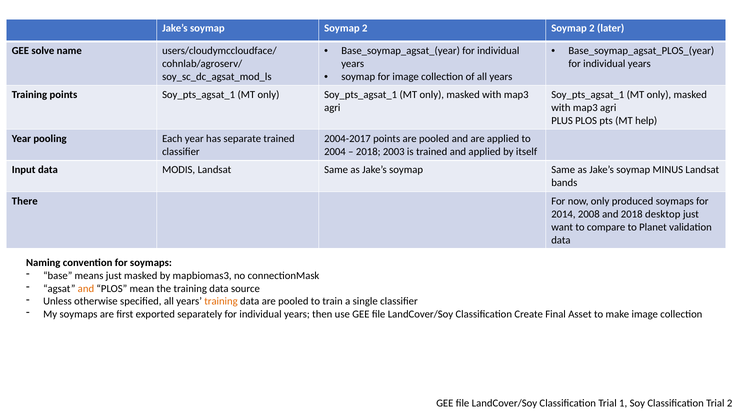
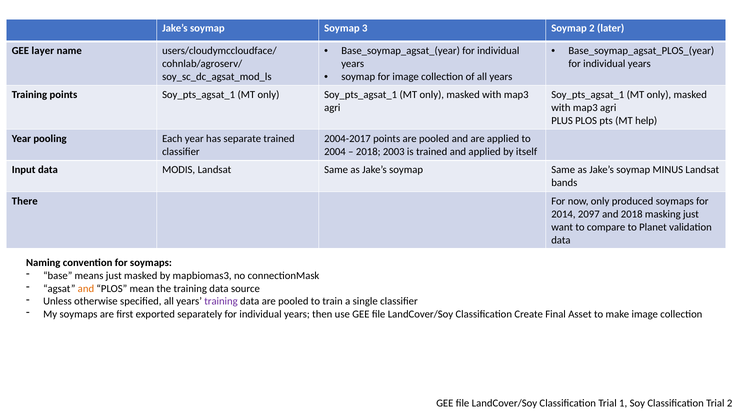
soymap Soymap 2: 2 -> 3
solve: solve -> layer
2008: 2008 -> 2097
desktop: desktop -> masking
training at (221, 301) colour: orange -> purple
